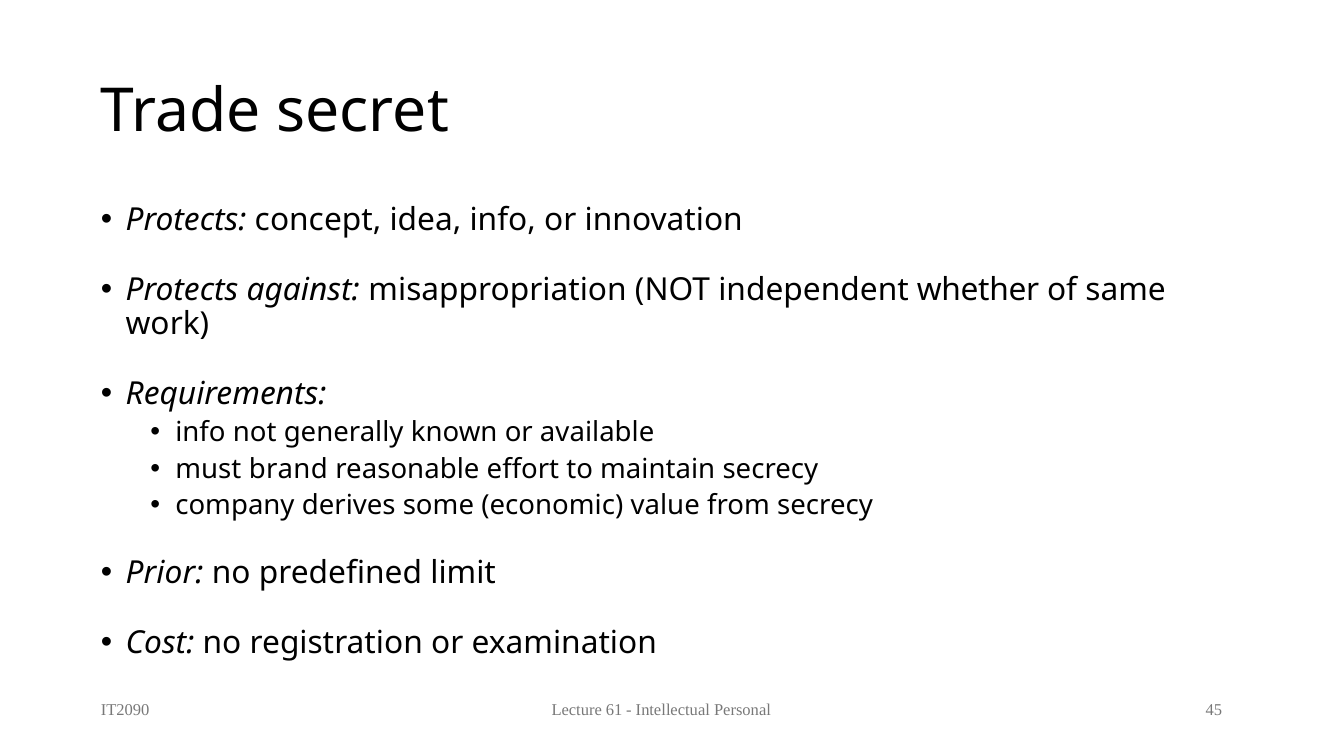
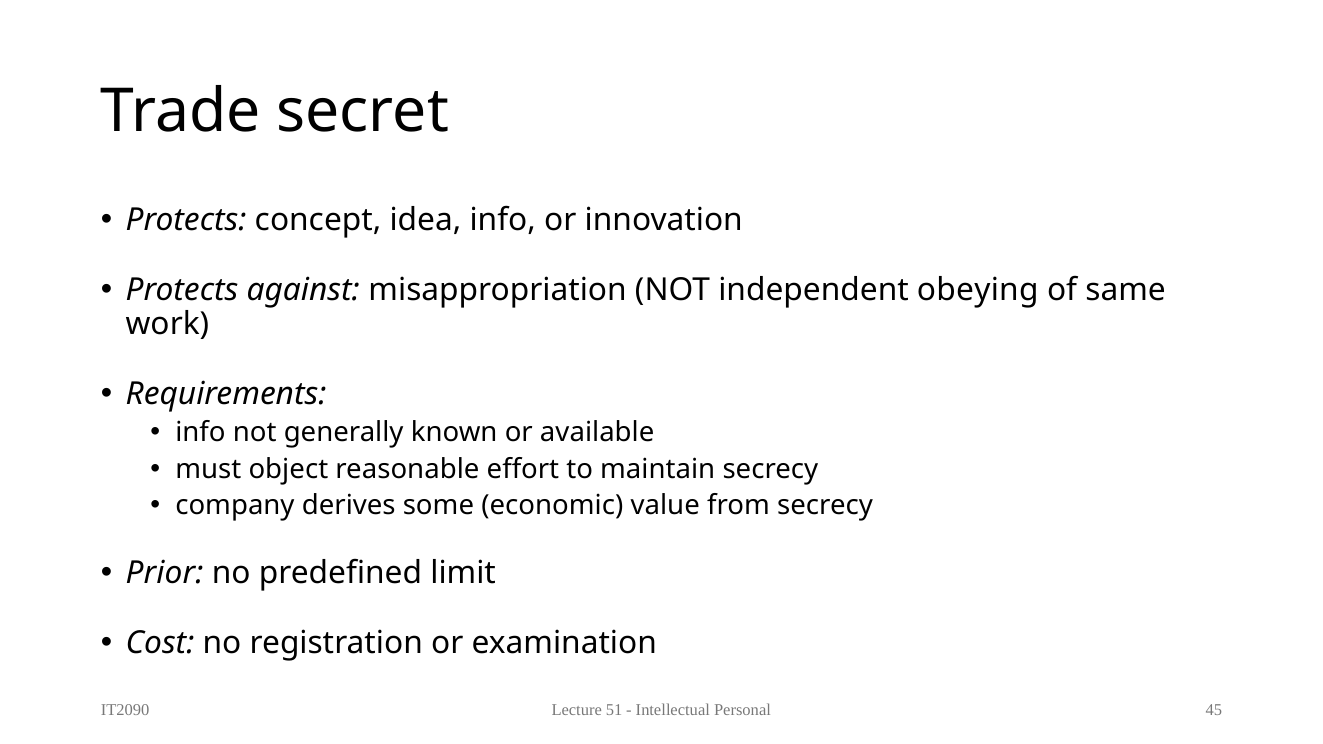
whether: whether -> obeying
brand: brand -> object
61: 61 -> 51
